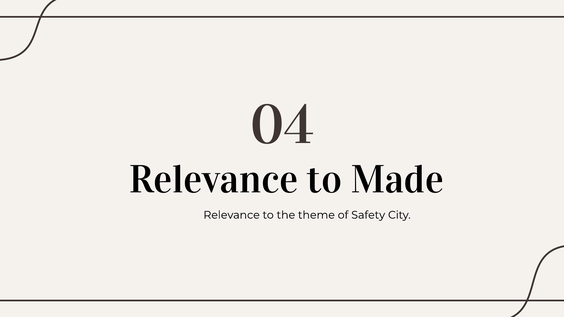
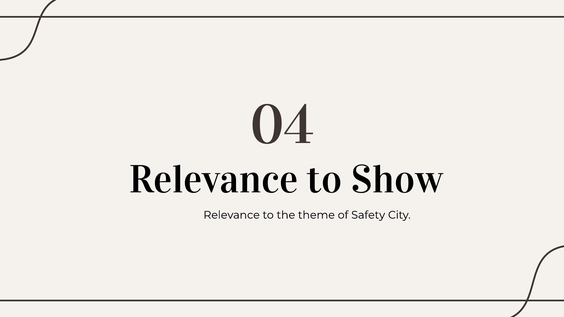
Made: Made -> Show
